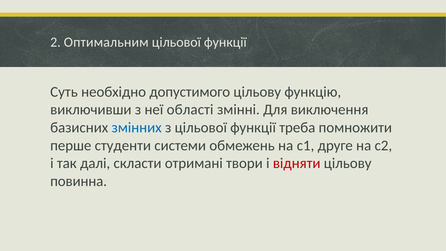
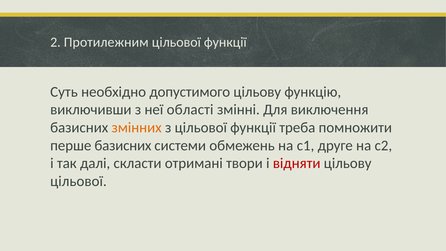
Оптимальним: Оптимальним -> Протилежним
змінних colour: blue -> orange
перше студенти: студенти -> базисних
повинна at (79, 181): повинна -> цільової
